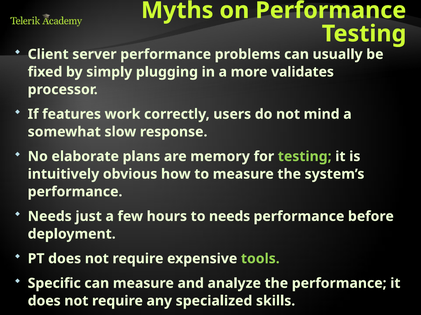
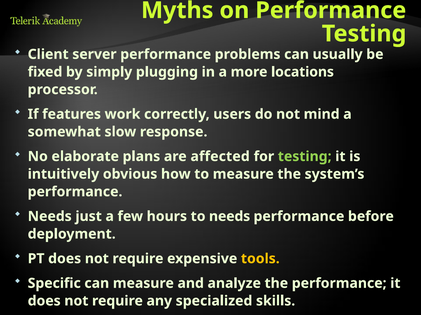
validates: validates -> locations
memory: memory -> affected
tools colour: light green -> yellow
